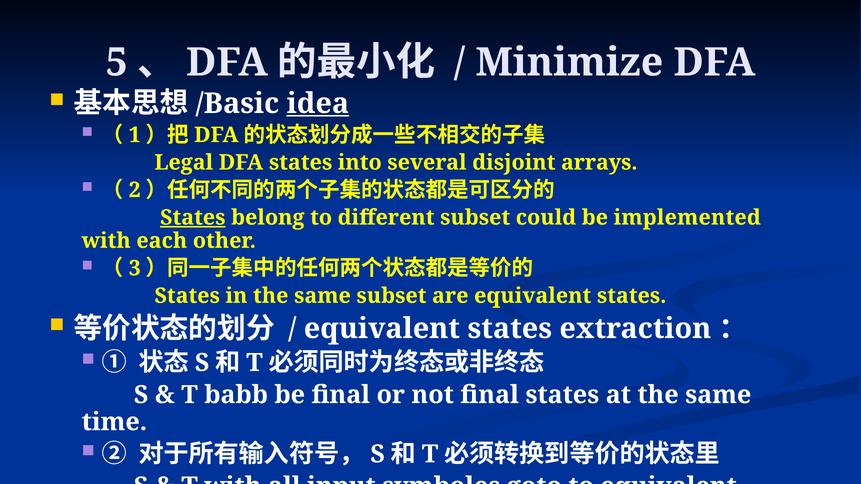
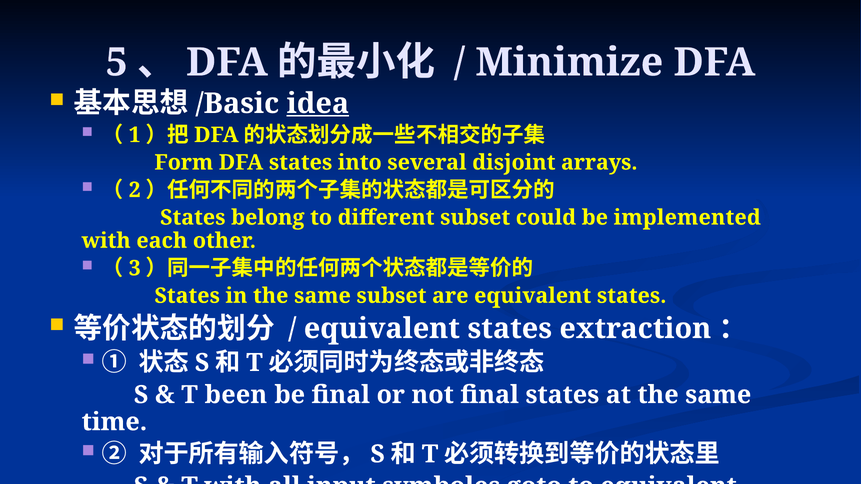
Legal: Legal -> Form
States at (193, 218) underline: present -> none
babb: babb -> been
